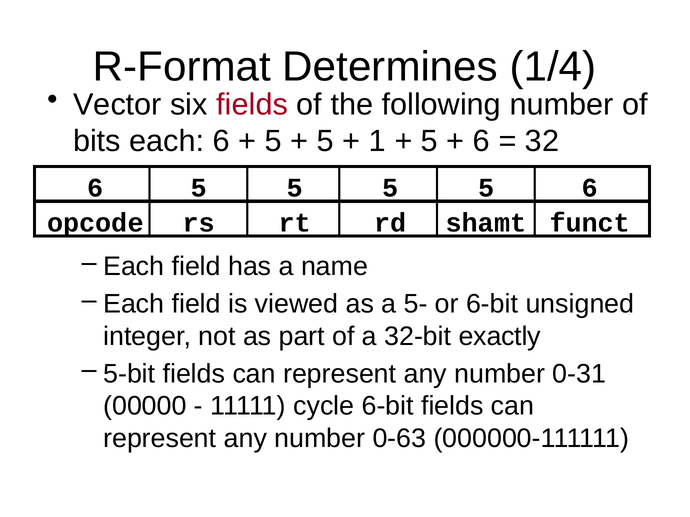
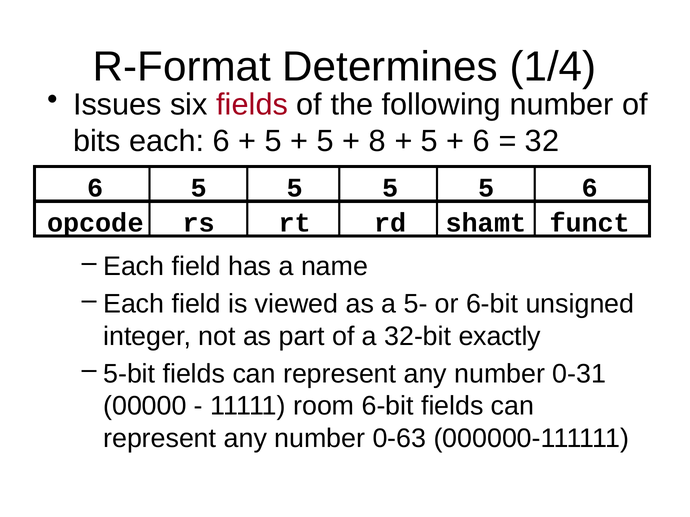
Vector: Vector -> Issues
1: 1 -> 8
cycle: cycle -> room
